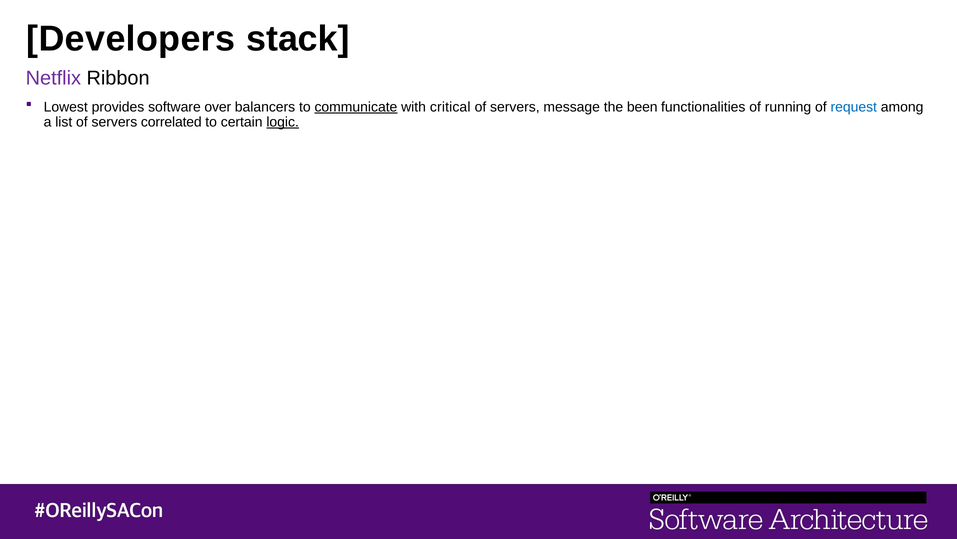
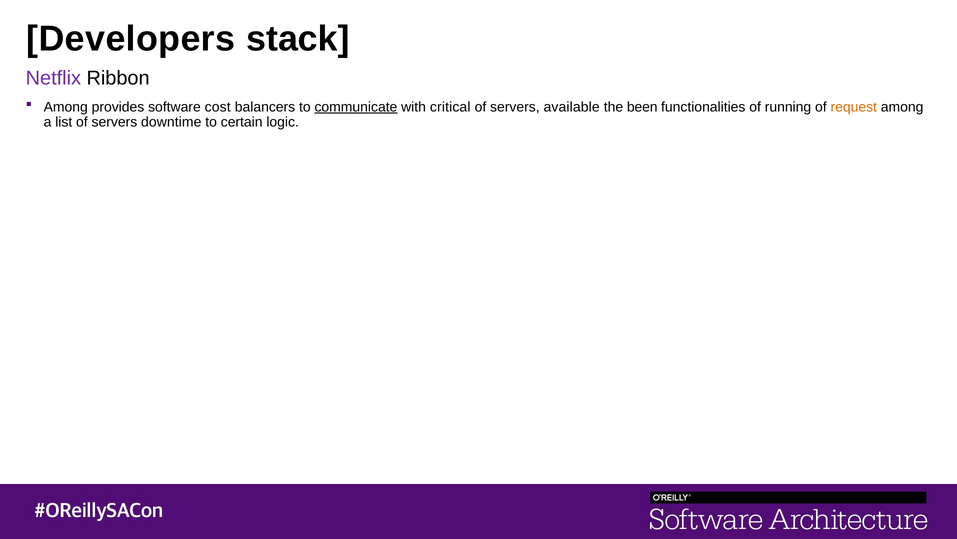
Lowest at (66, 107): Lowest -> Among
over: over -> cost
message: message -> available
request colour: blue -> orange
correlated: correlated -> downtime
logic underline: present -> none
